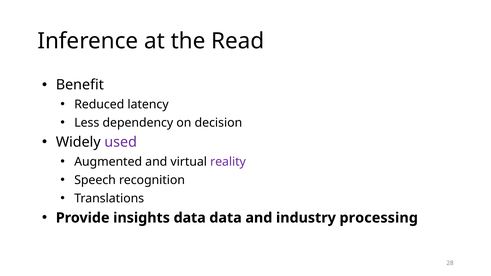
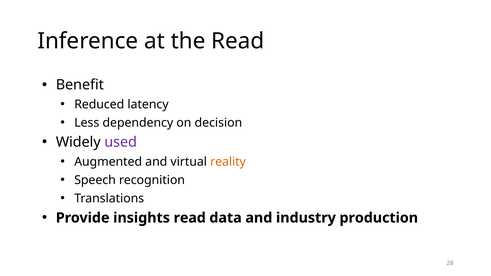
reality colour: purple -> orange
insights data: data -> read
processing: processing -> production
